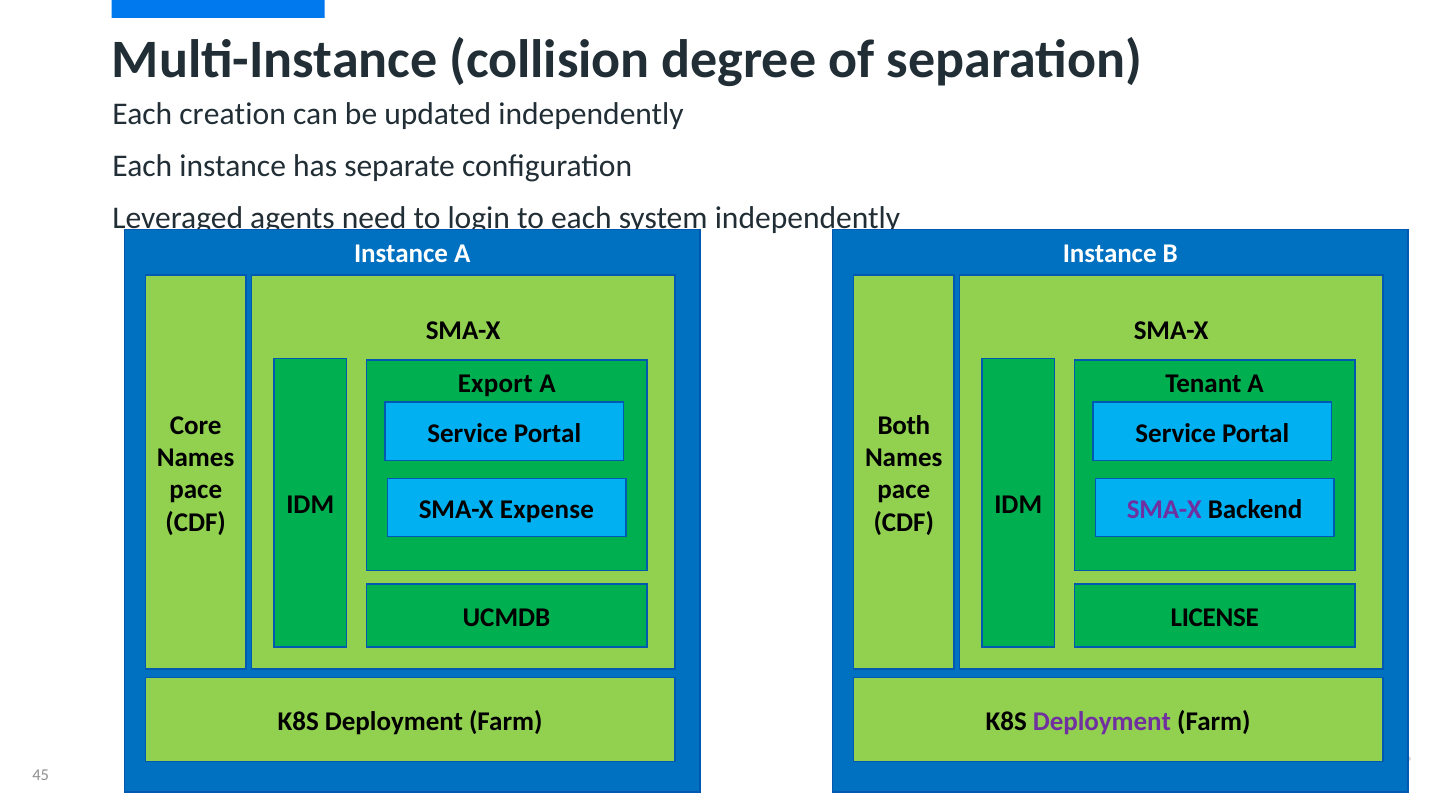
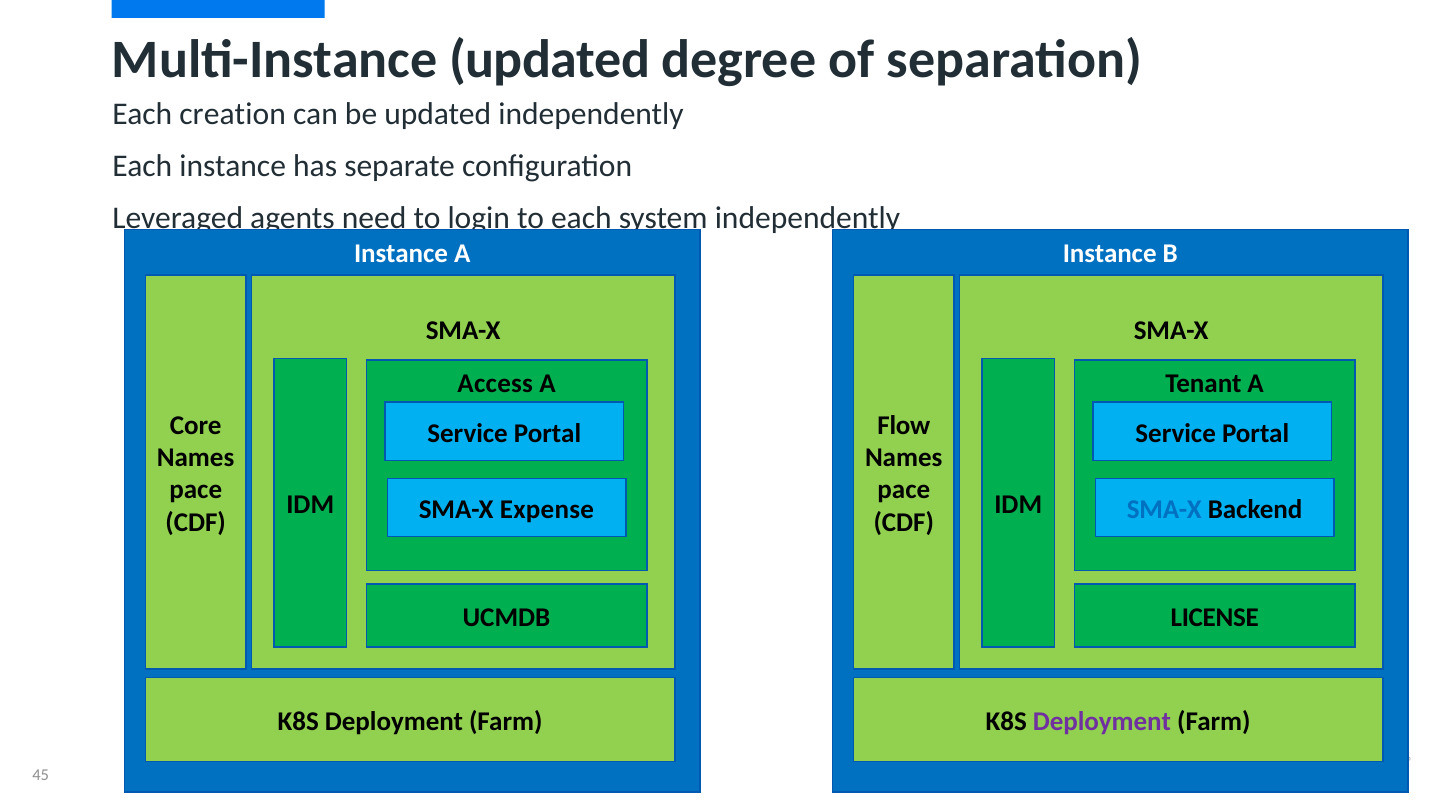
Multi-Instance collision: collision -> updated
Export: Export -> Access
Both: Both -> Flow
SMA-X at (1164, 509) colour: purple -> blue
